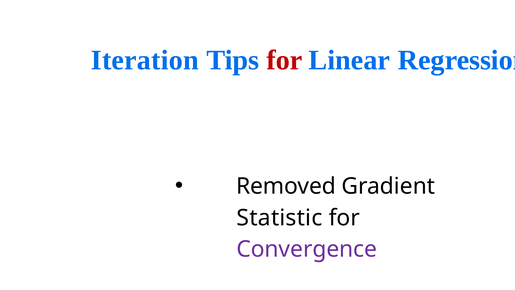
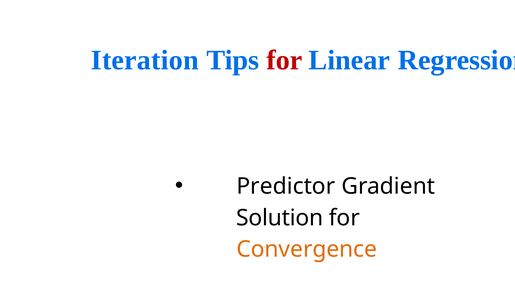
Removed: Removed -> Predictor
Statistic: Statistic -> Solution
Convergence colour: purple -> orange
